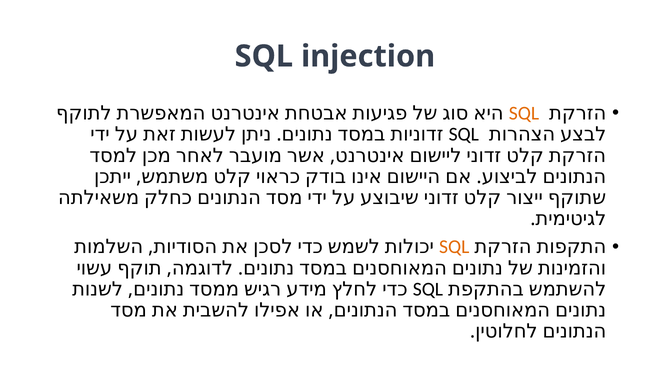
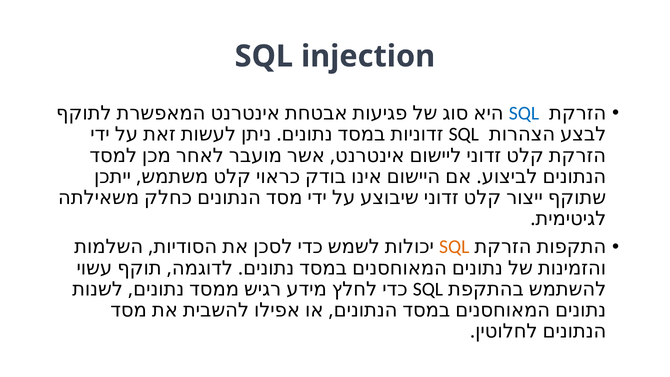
SQL at (524, 113) colour: orange -> blue
